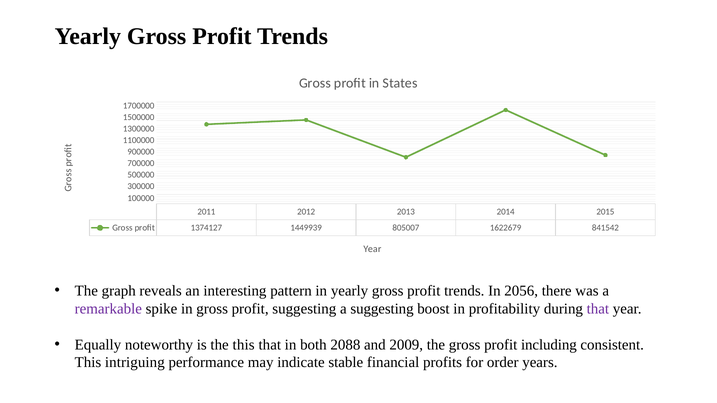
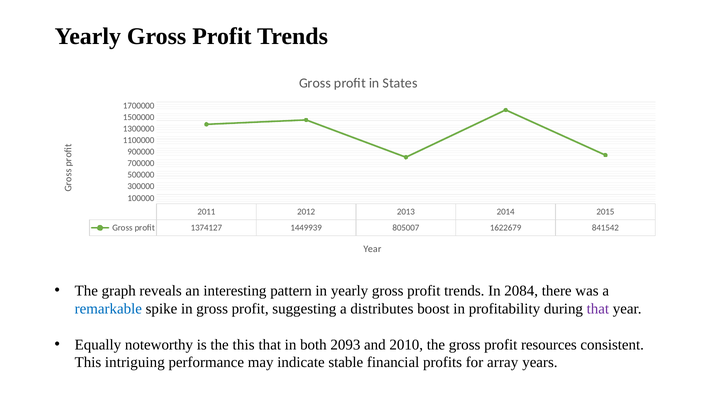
2056: 2056 -> 2084
remarkable colour: purple -> blue
a suggesting: suggesting -> distributes
2088: 2088 -> 2093
2009: 2009 -> 2010
including: including -> resources
order: order -> array
